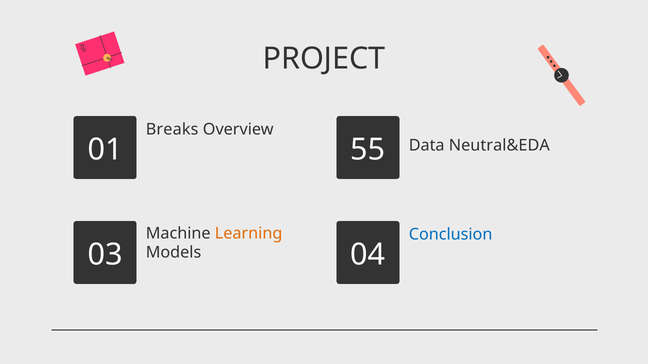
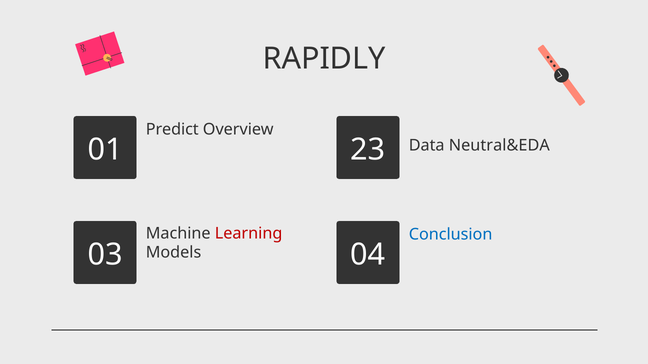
PROJECT: PROJECT -> RAPIDLY
Breaks: Breaks -> Predict
55: 55 -> 23
Learning colour: orange -> red
